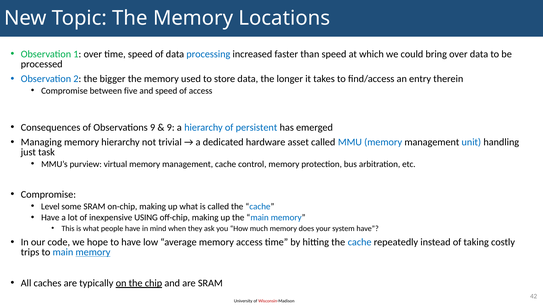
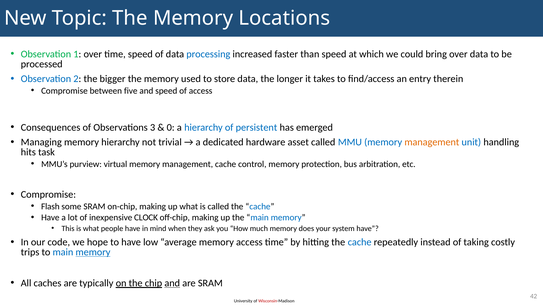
Observations 9: 9 -> 3
9 at (171, 128): 9 -> 0
management at (432, 142) colour: black -> orange
just: just -> hits
Level: Level -> Flash
USING: USING -> CLOCK
and at (172, 284) underline: none -> present
